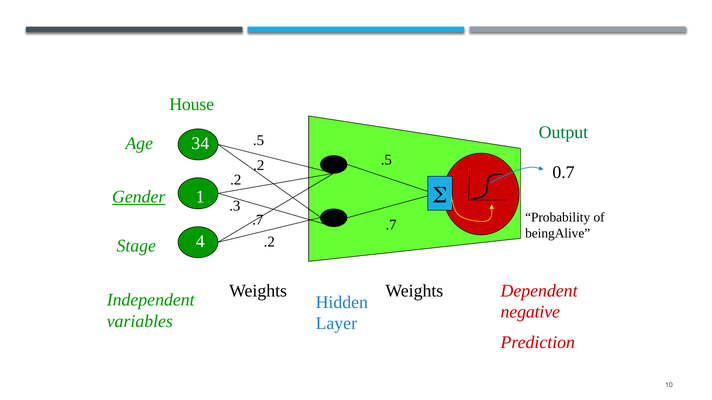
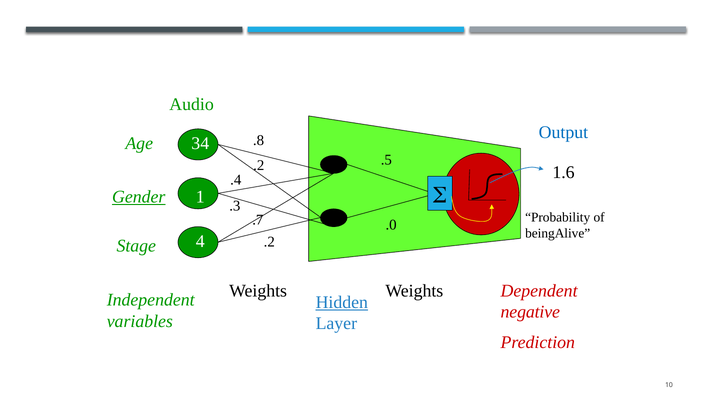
House: House -> Audio
Output colour: green -> blue
.5 at (259, 140): .5 -> .8
0.7: 0.7 -> 1.6
.2 at (236, 180): .2 -> .4
.7 at (391, 225): .7 -> .0
Hidden underline: none -> present
